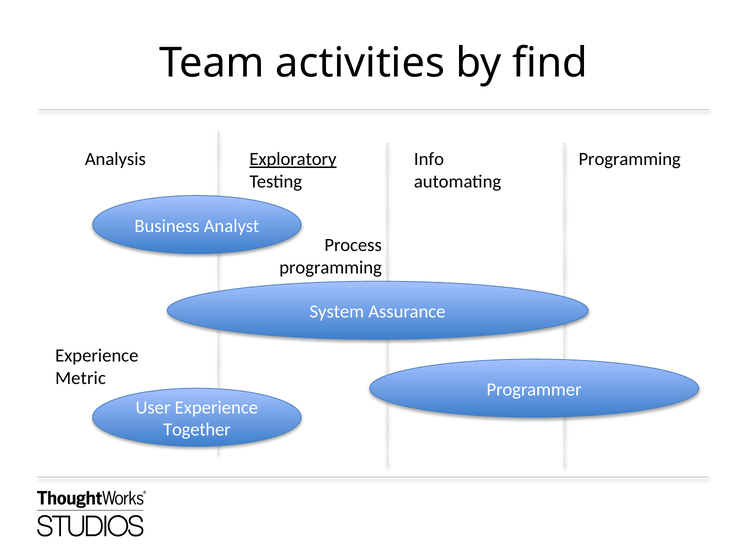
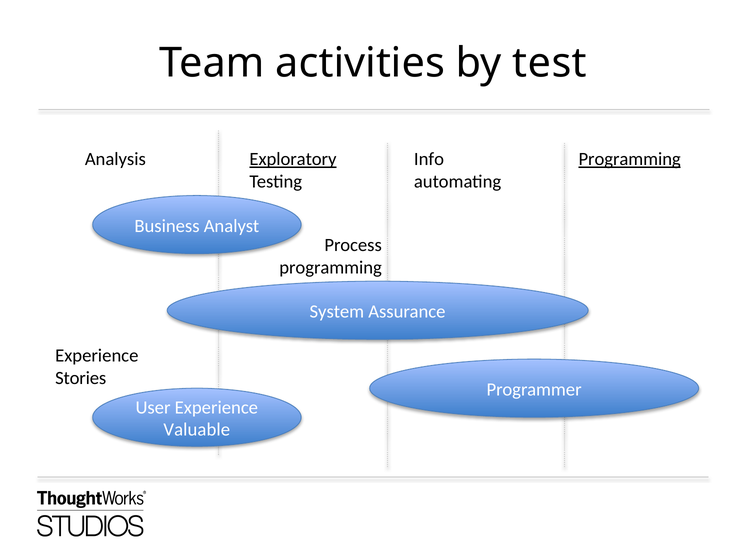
find: find -> test
Programming at (630, 159) underline: none -> present
Metric: Metric -> Stories
Together: Together -> Valuable
